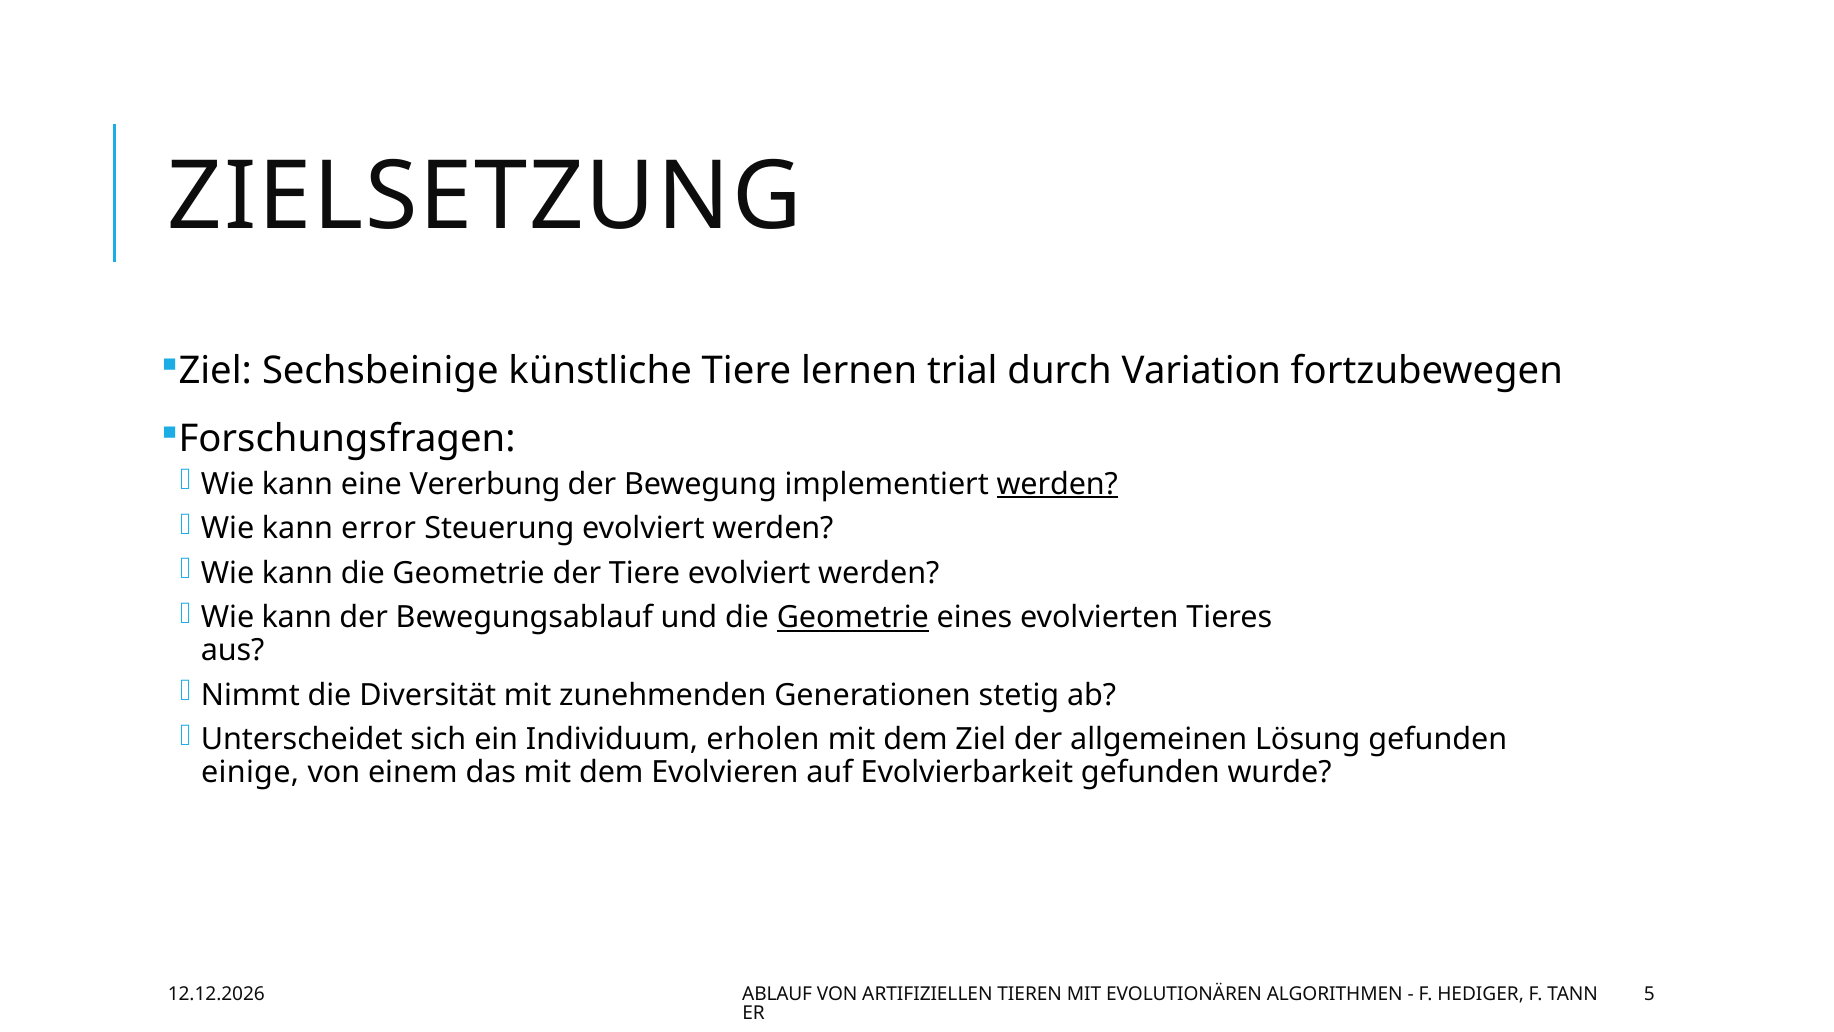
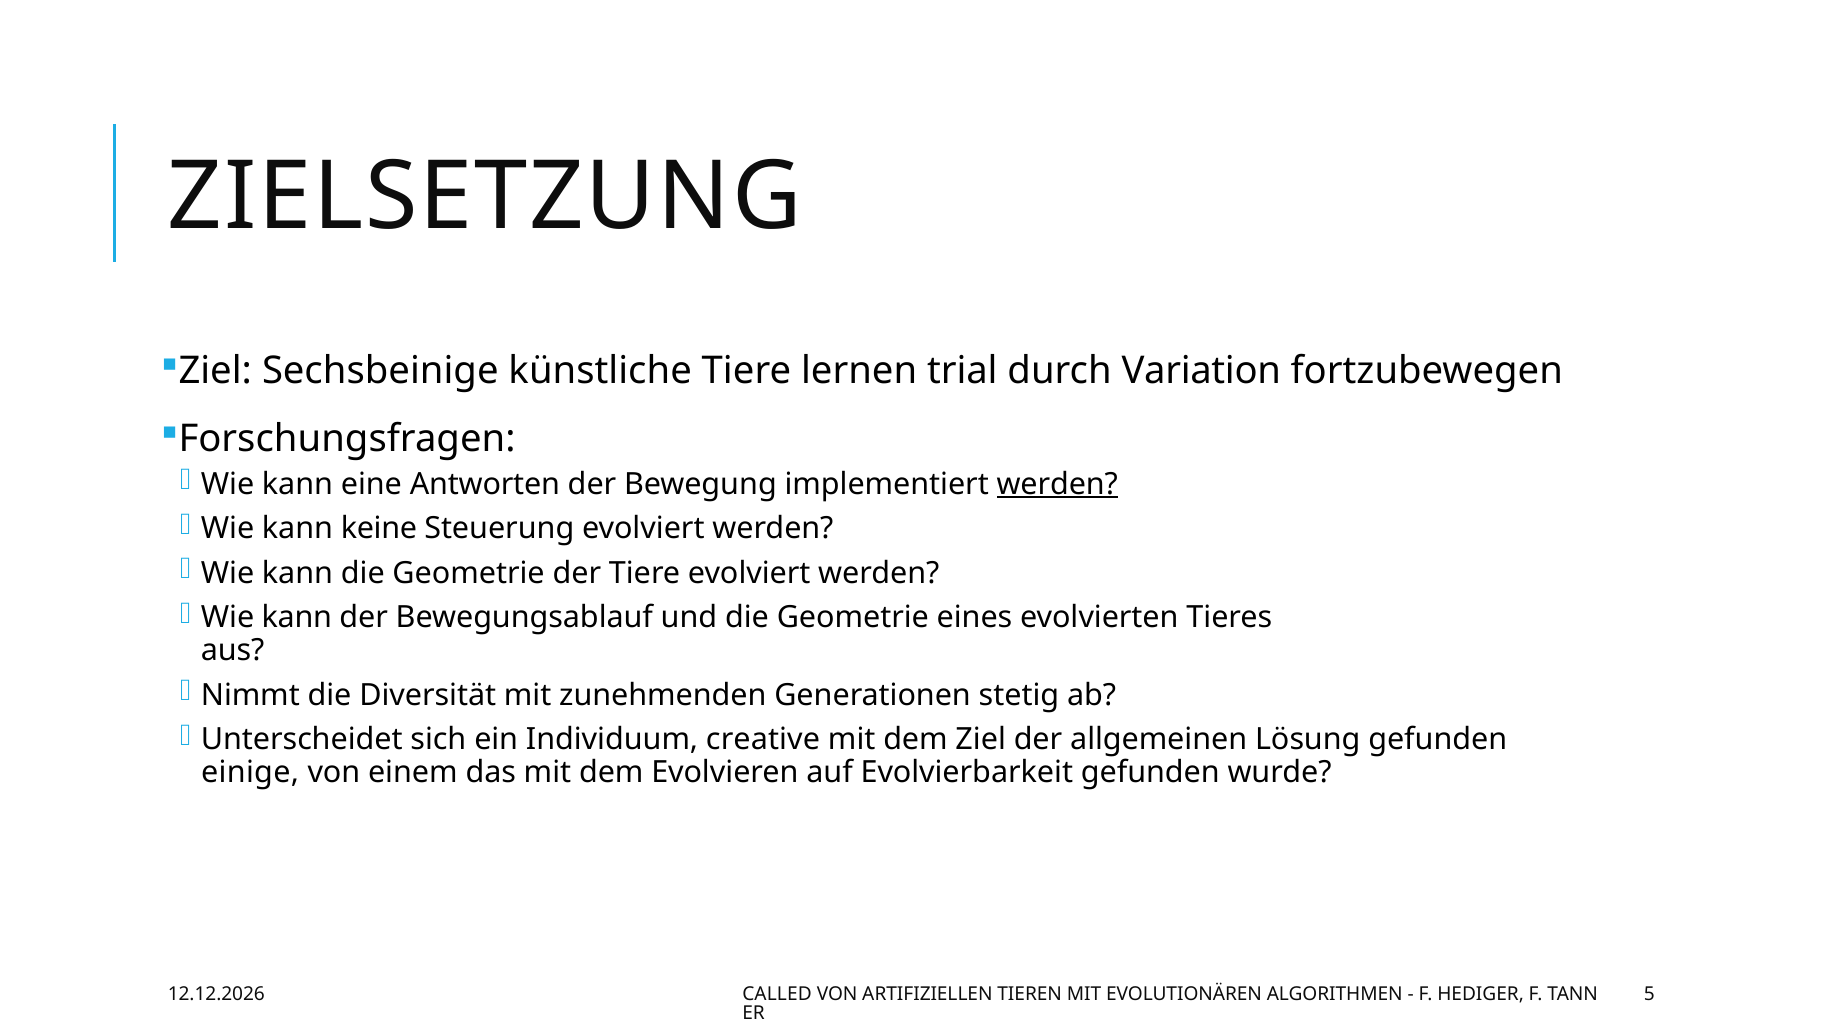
Vererbung: Vererbung -> Antworten
error: error -> keine
Geometrie at (853, 617) underline: present -> none
erholen: erholen -> creative
ABLAUF: ABLAUF -> CALLED
